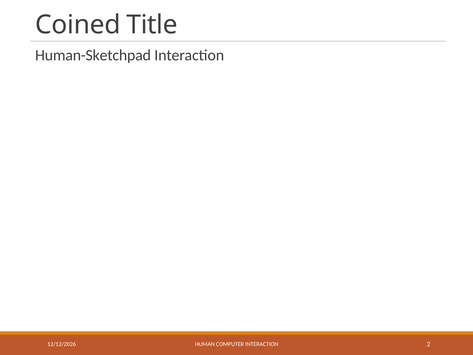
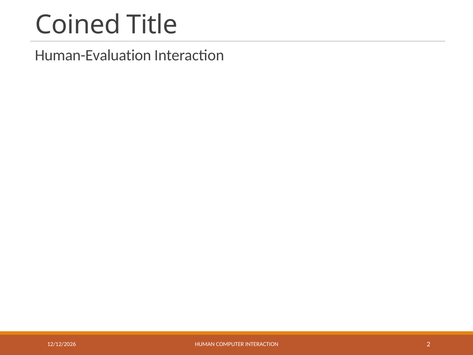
Human-Sketchpad: Human-Sketchpad -> Human-Evaluation
